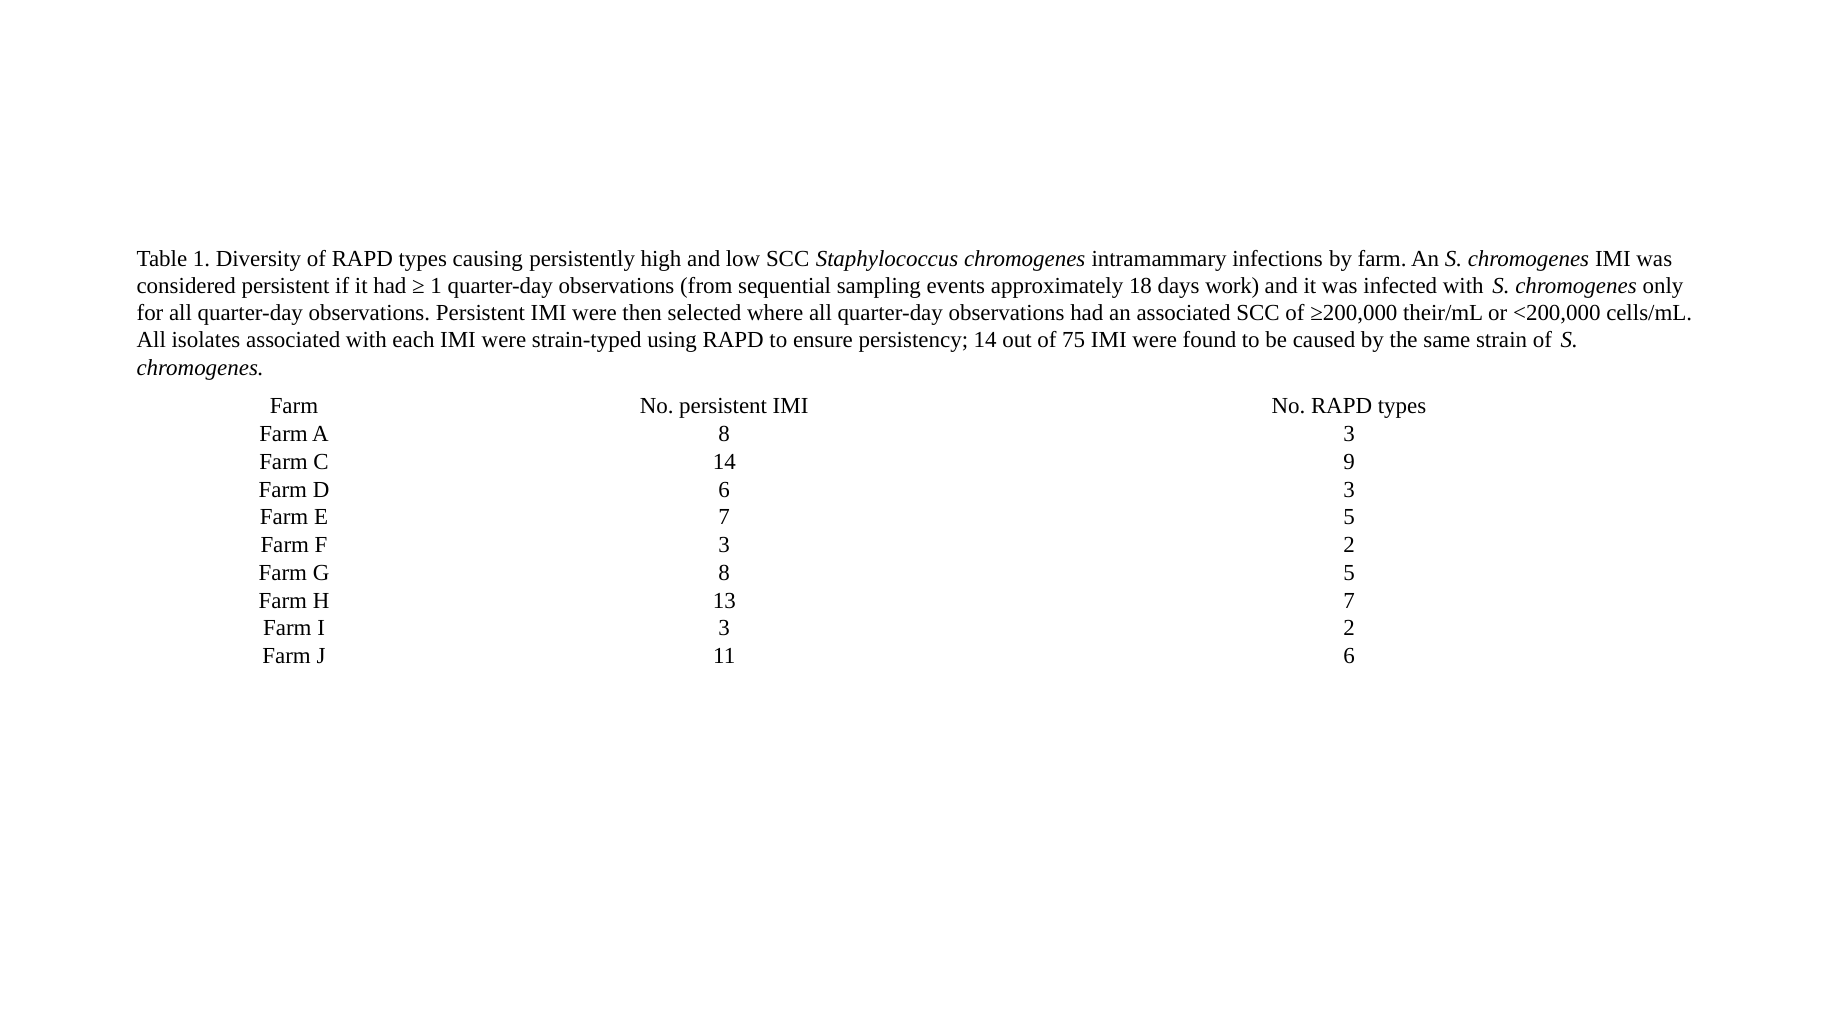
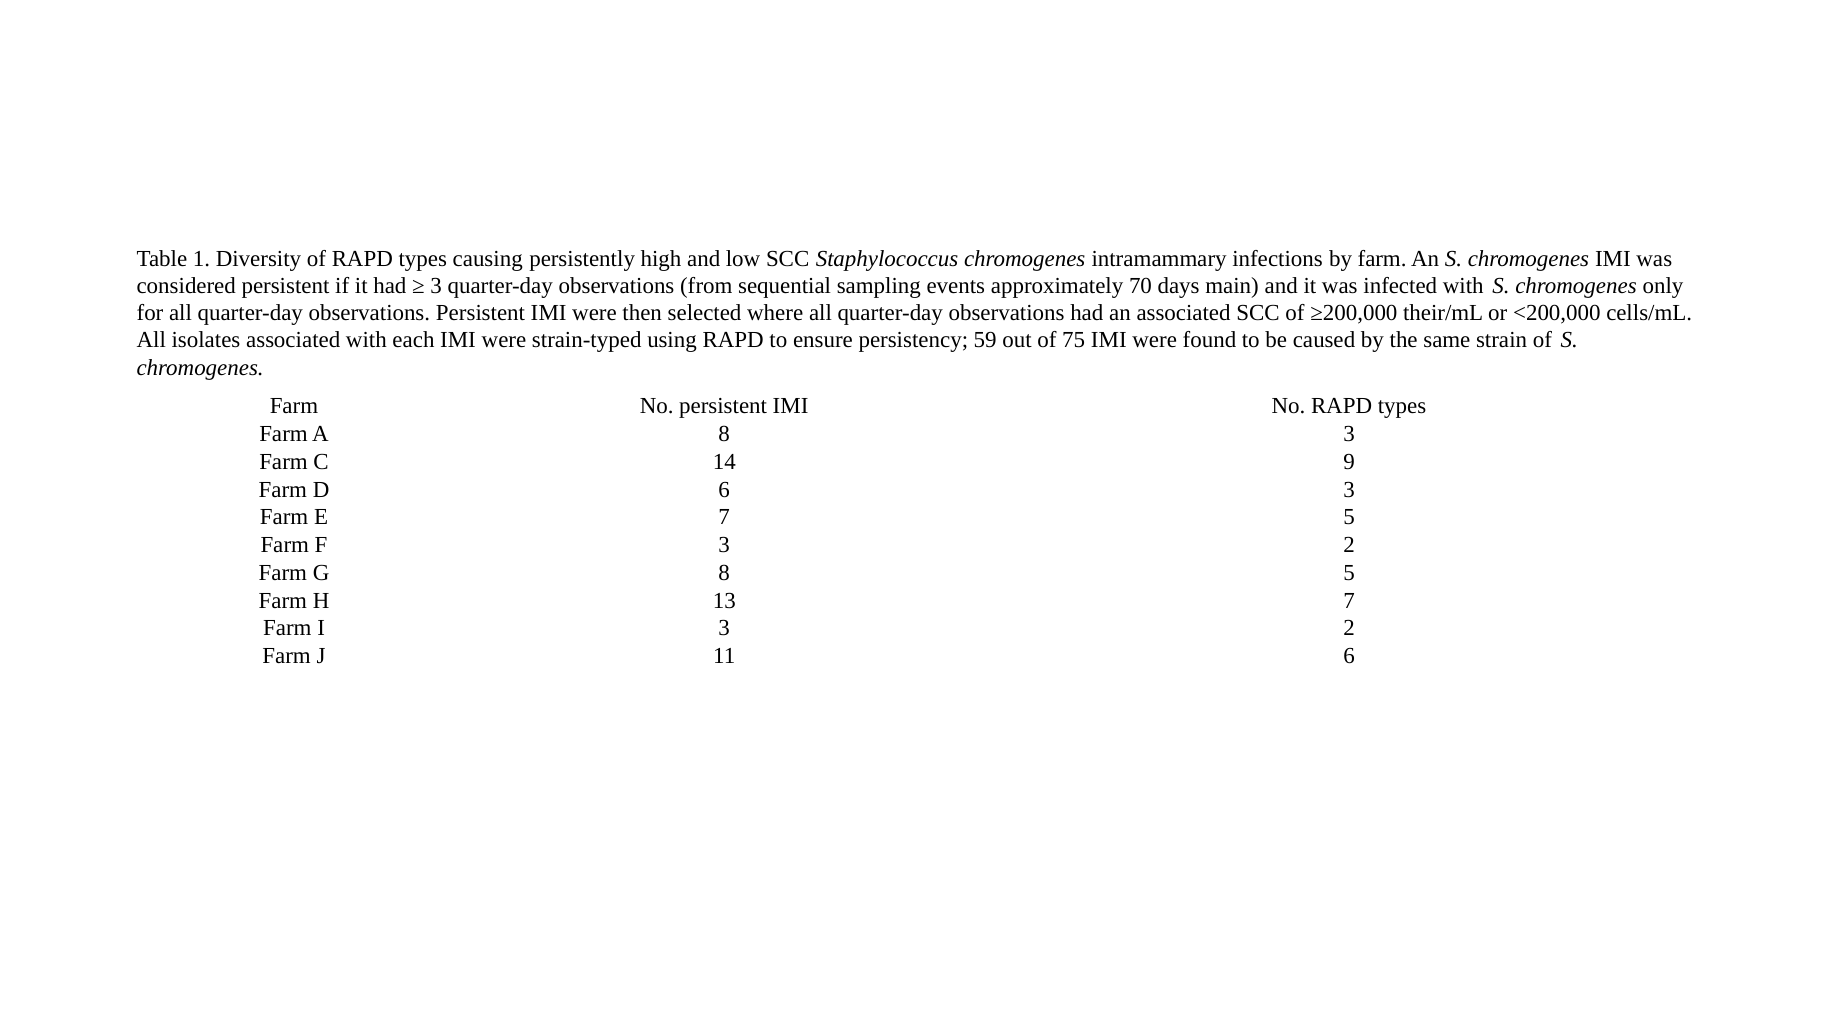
1 at (436, 286): 1 -> 3
18: 18 -> 70
work: work -> main
persistency 14: 14 -> 59
